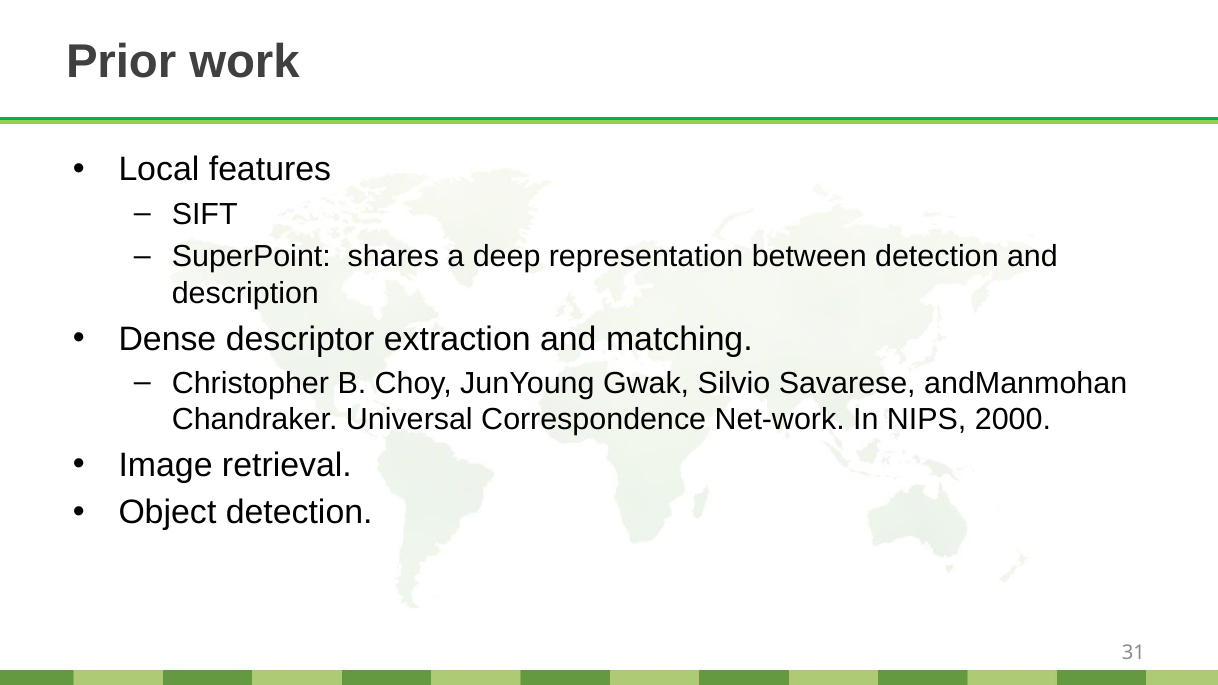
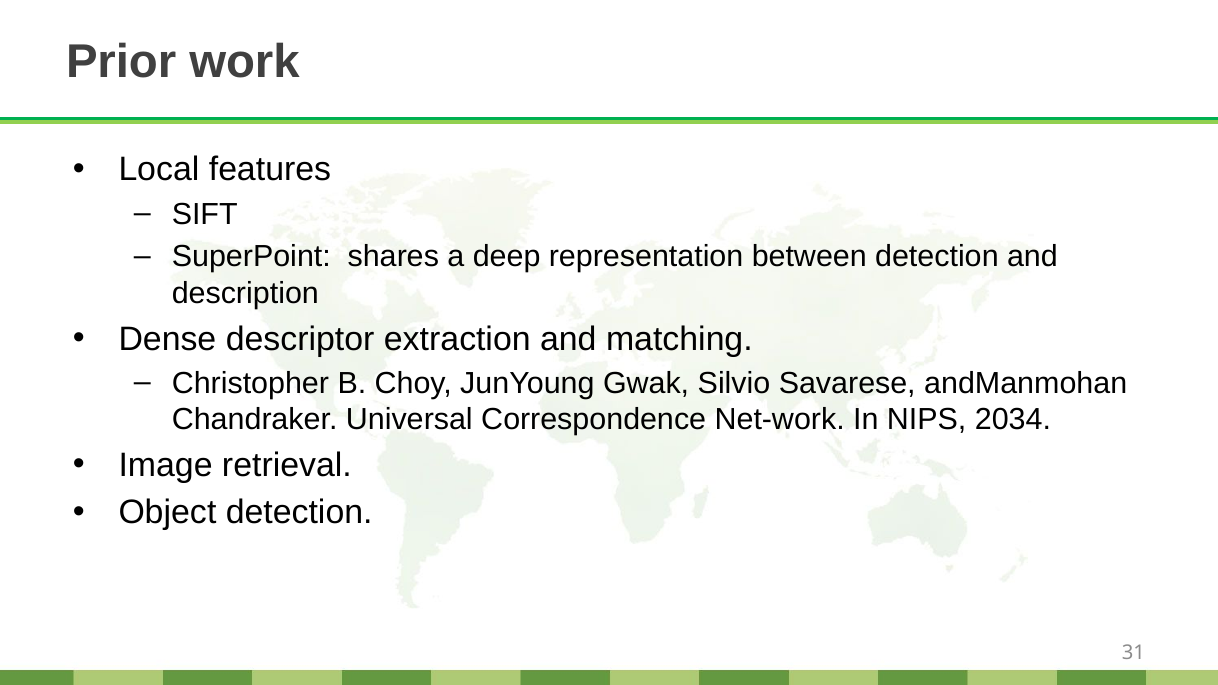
2000: 2000 -> 2034
